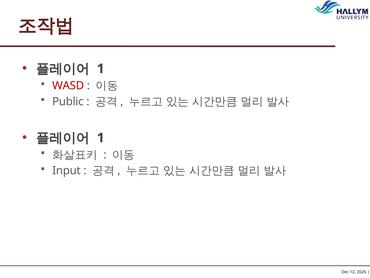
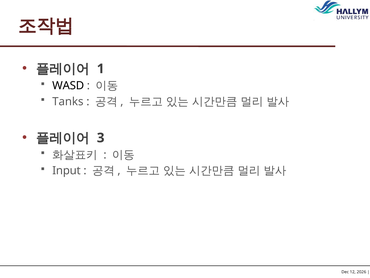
WASD colour: red -> black
Public: Public -> Tanks
1 at (101, 138): 1 -> 3
